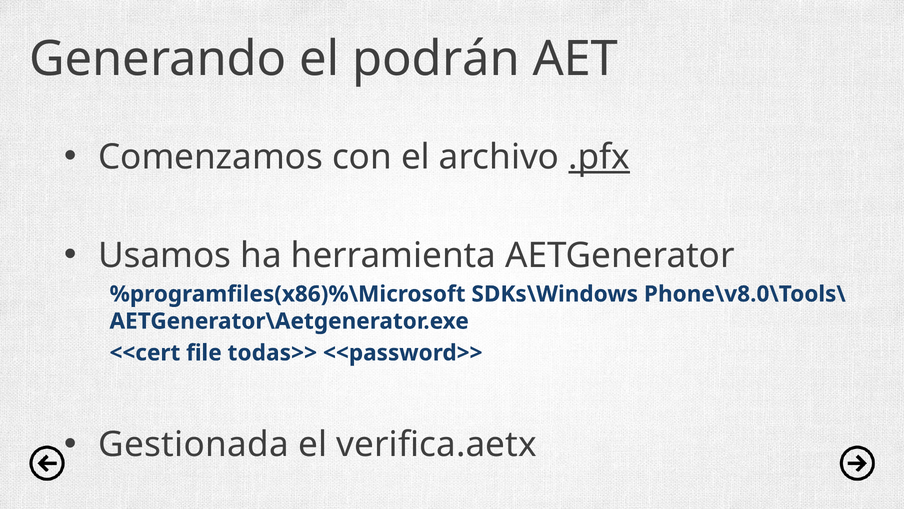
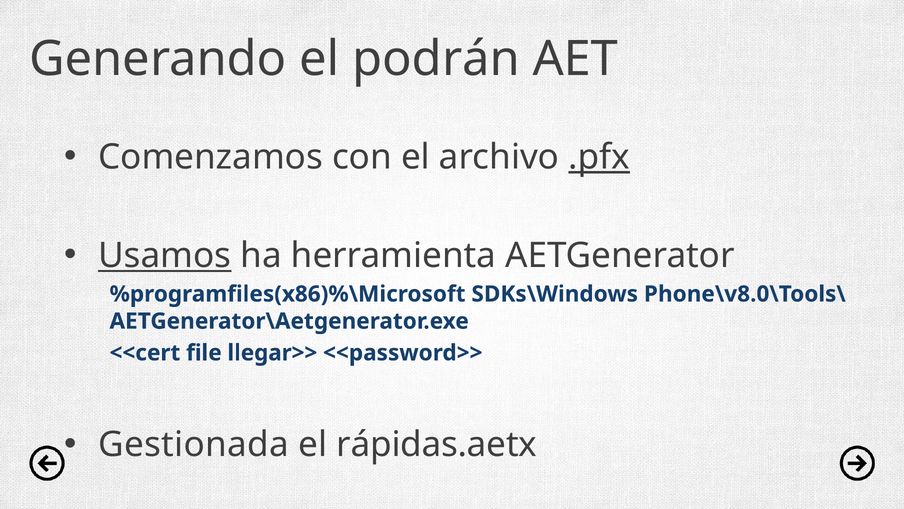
Usamos underline: none -> present
todas>>: todas>> -> llegar>>
verifica.aetx: verifica.aetx -> rápidas.aetx
